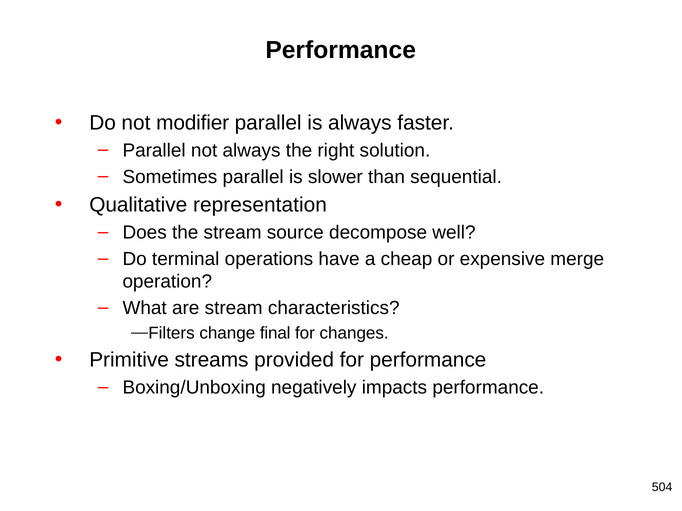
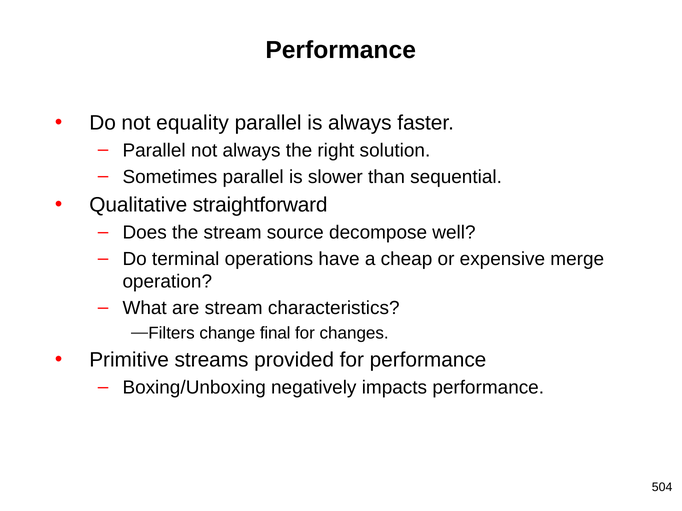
modifier: modifier -> equality
representation: representation -> straightforward
